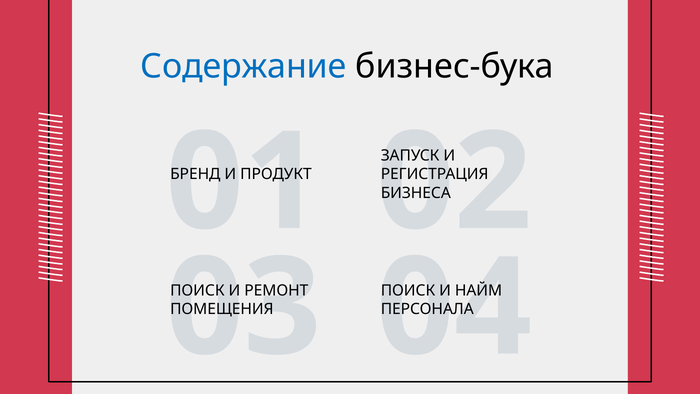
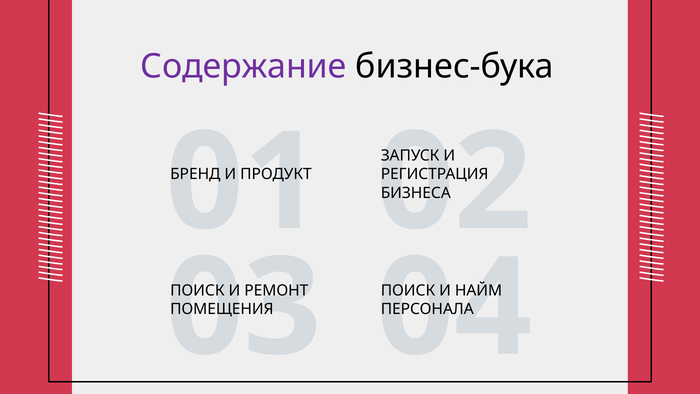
Содержание colour: blue -> purple
